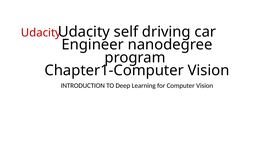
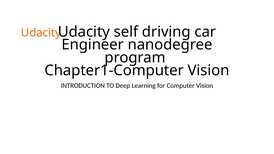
Udacity at (41, 33) colour: red -> orange
